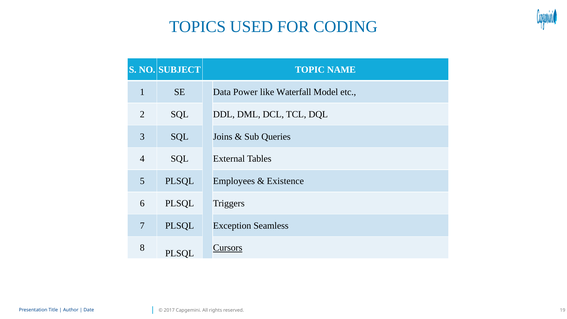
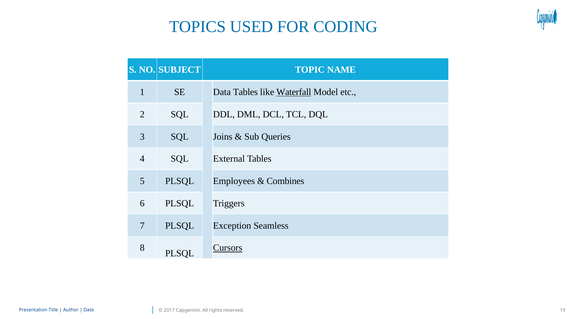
Data Power: Power -> Tables
Waterfall underline: none -> present
Existence: Existence -> Combines
